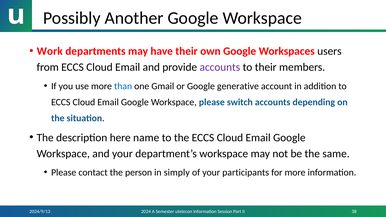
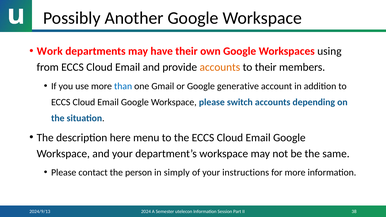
users: users -> using
accounts at (220, 67) colour: purple -> orange
name: name -> menu
participants: participants -> instructions
